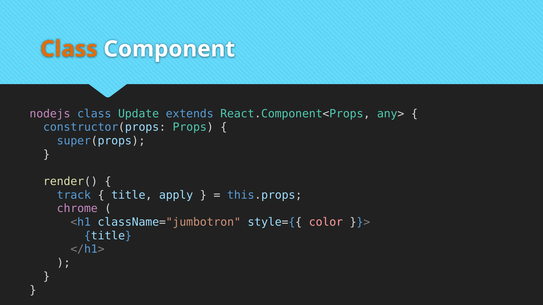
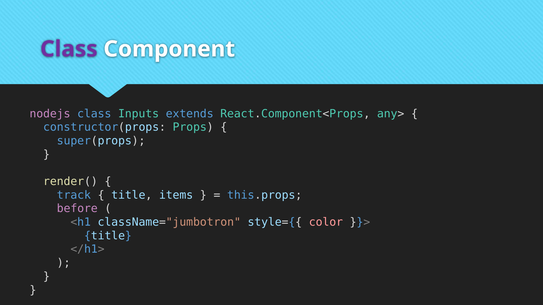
Class at (69, 49) colour: orange -> purple
Update: Update -> Inputs
apply: apply -> items
chrome: chrome -> before
